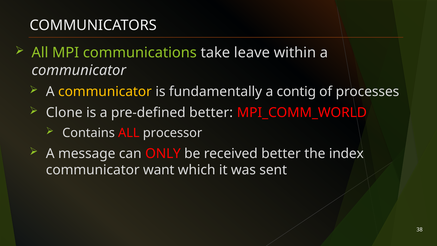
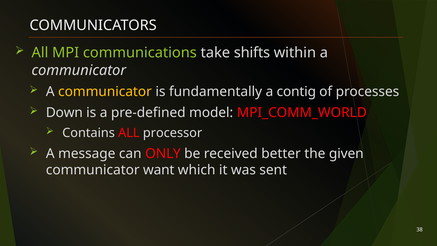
leave: leave -> shifts
Clone: Clone -> Down
pre-defined better: better -> model
index: index -> given
